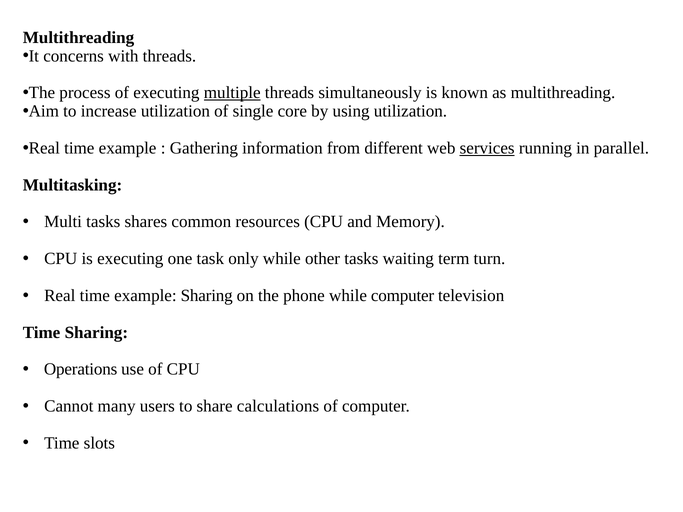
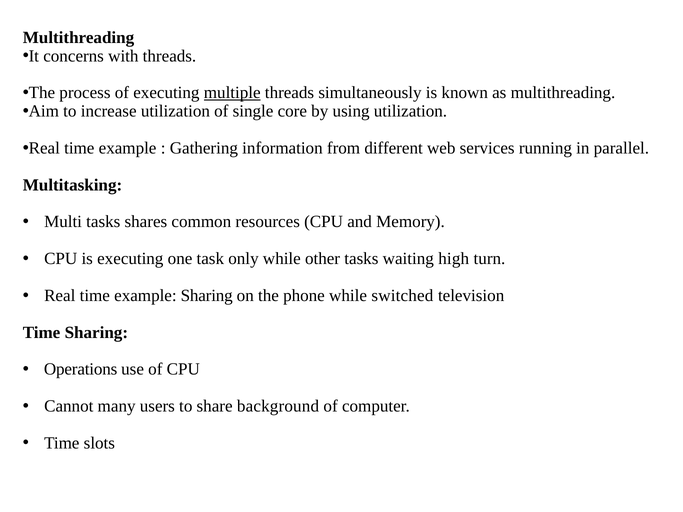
services underline: present -> none
term: term -> high
while computer: computer -> switched
calculations: calculations -> background
